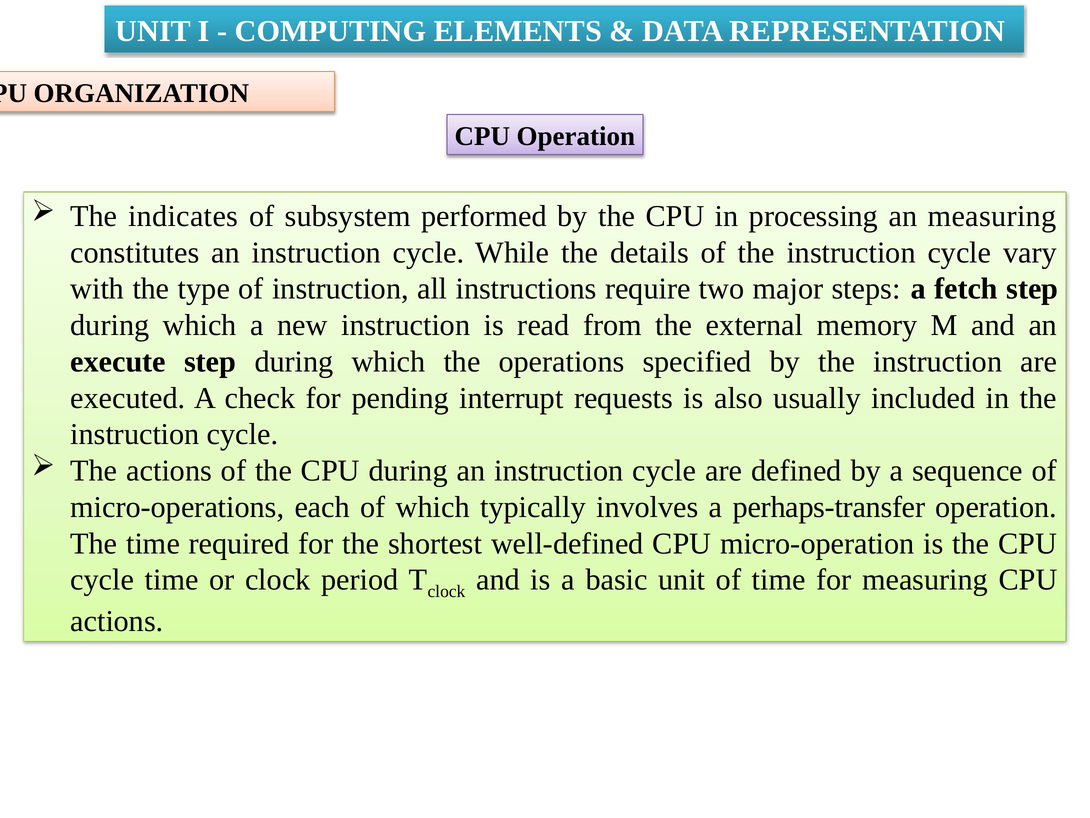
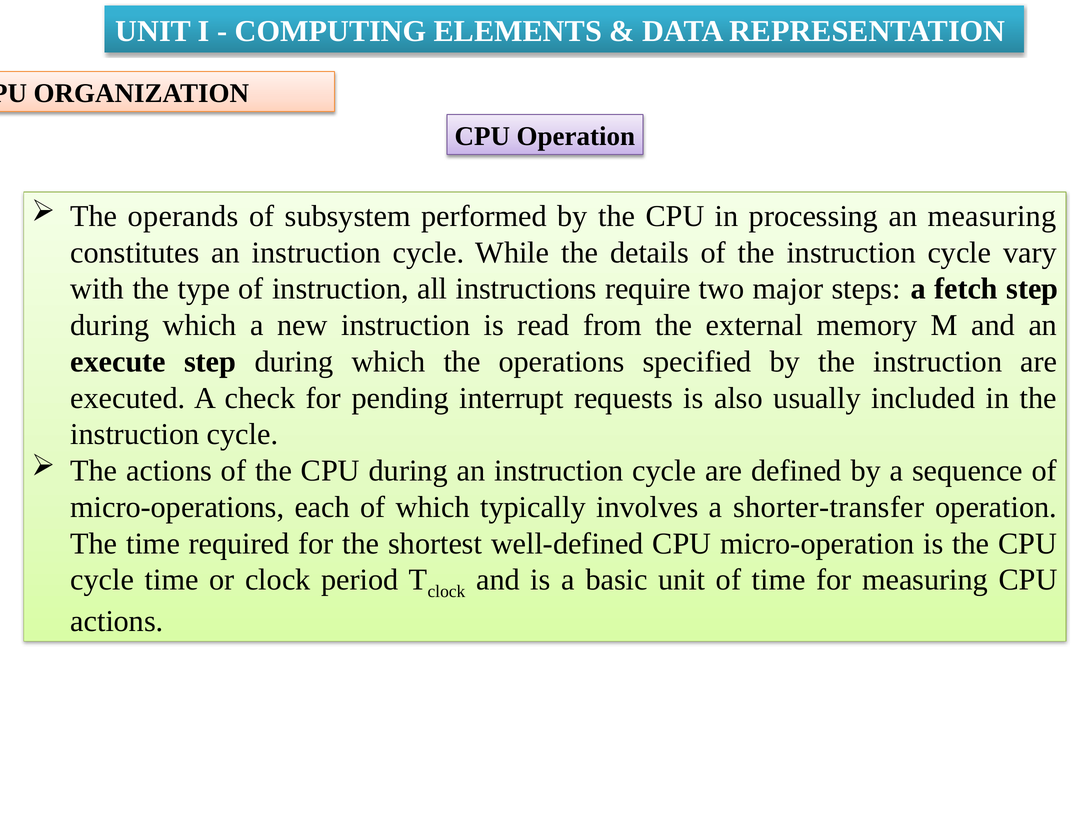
indicates: indicates -> operands
perhaps-transfer: perhaps-transfer -> shorter-transfer
